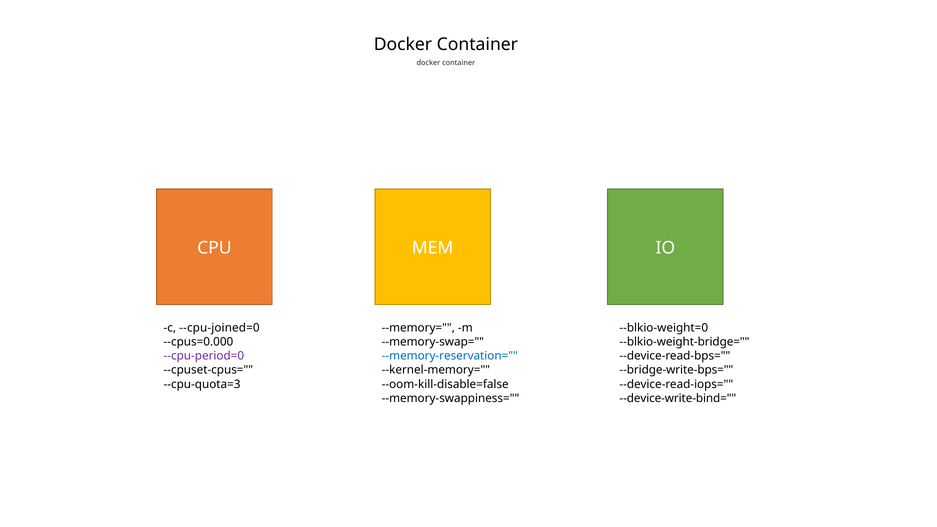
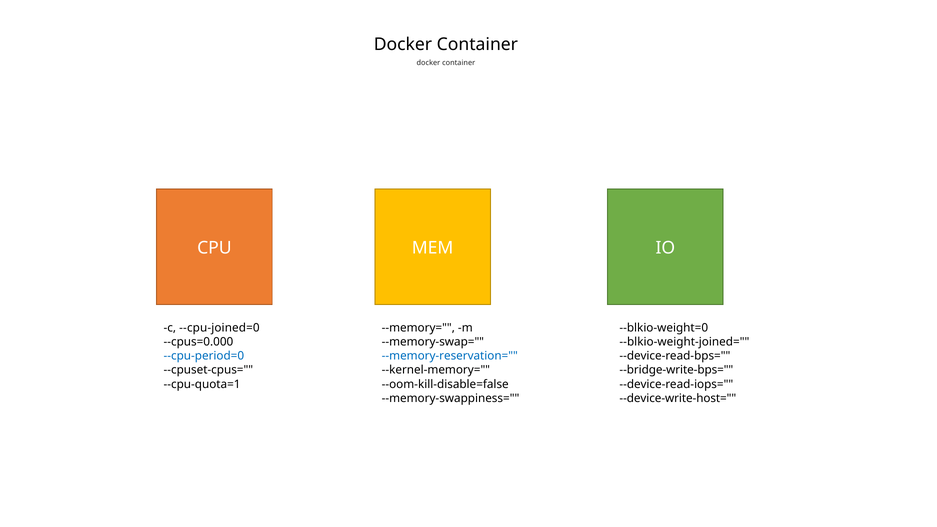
--blkio-weight-bridge=: --blkio-weight-bridge= -> --blkio-weight-joined=
--cpu-period=0 colour: purple -> blue
--cpu-quota=3: --cpu-quota=3 -> --cpu-quota=1
--device-write-bind=: --device-write-bind= -> --device-write-host=
